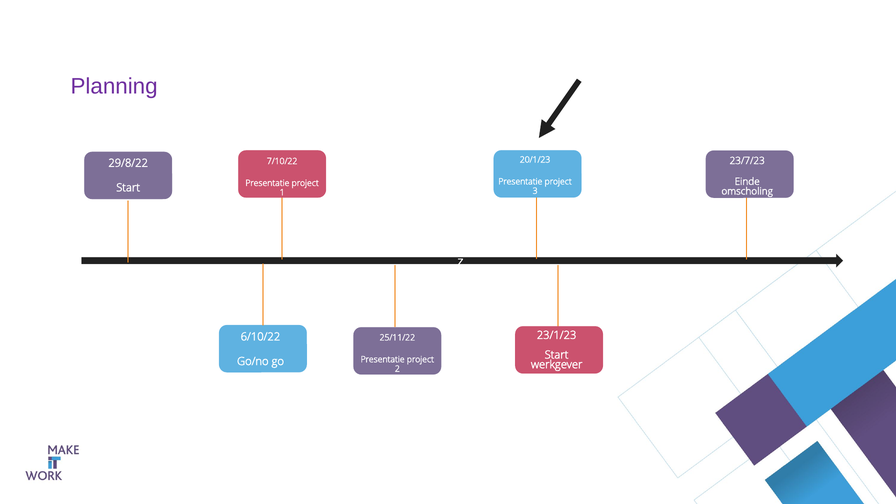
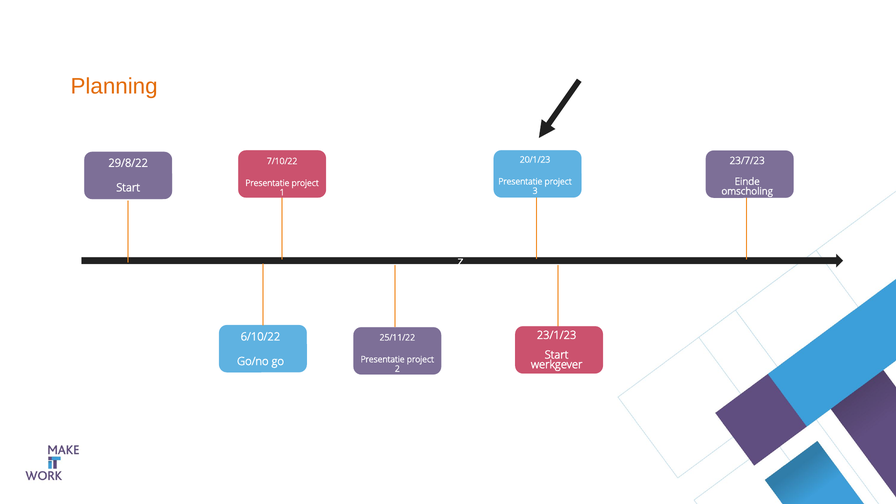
Planning colour: purple -> orange
